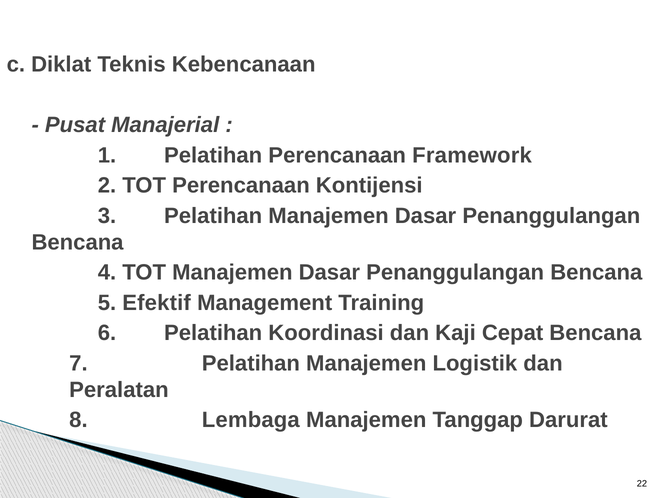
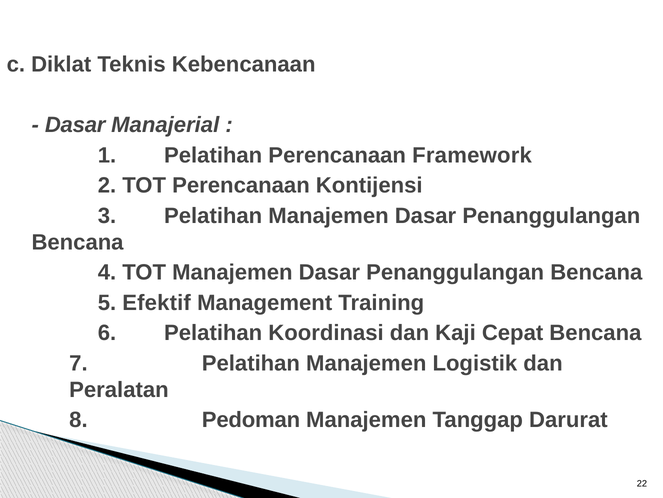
Pusat at (75, 125): Pusat -> Dasar
Lembaga: Lembaga -> Pedoman
